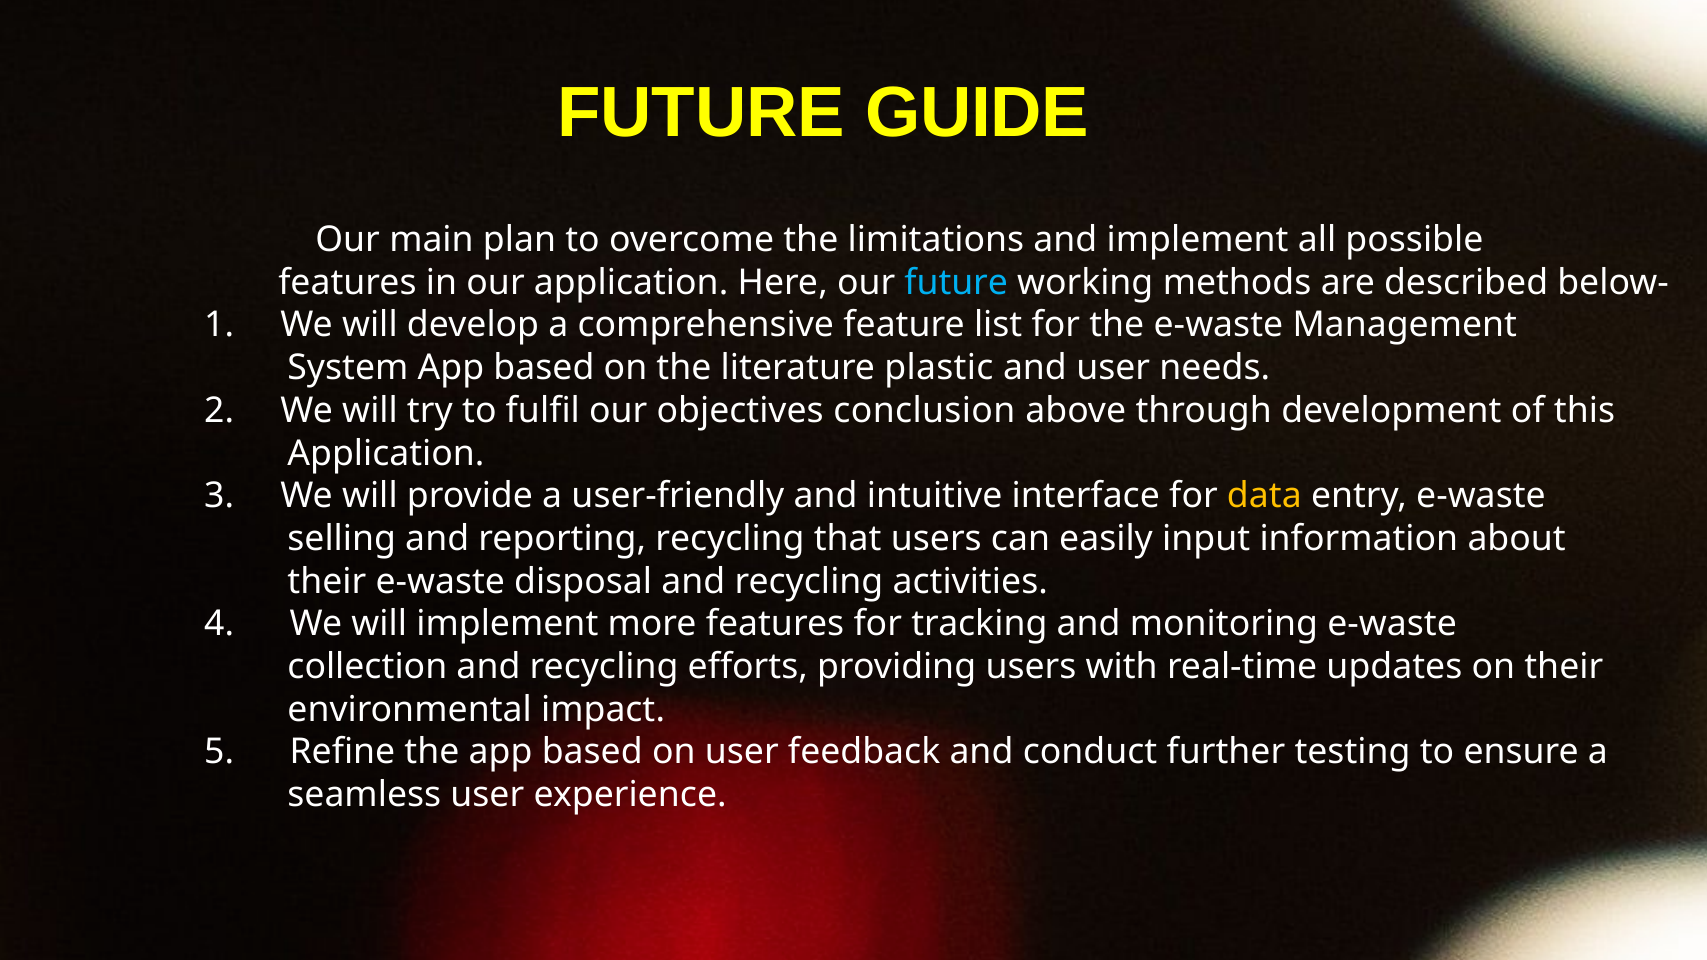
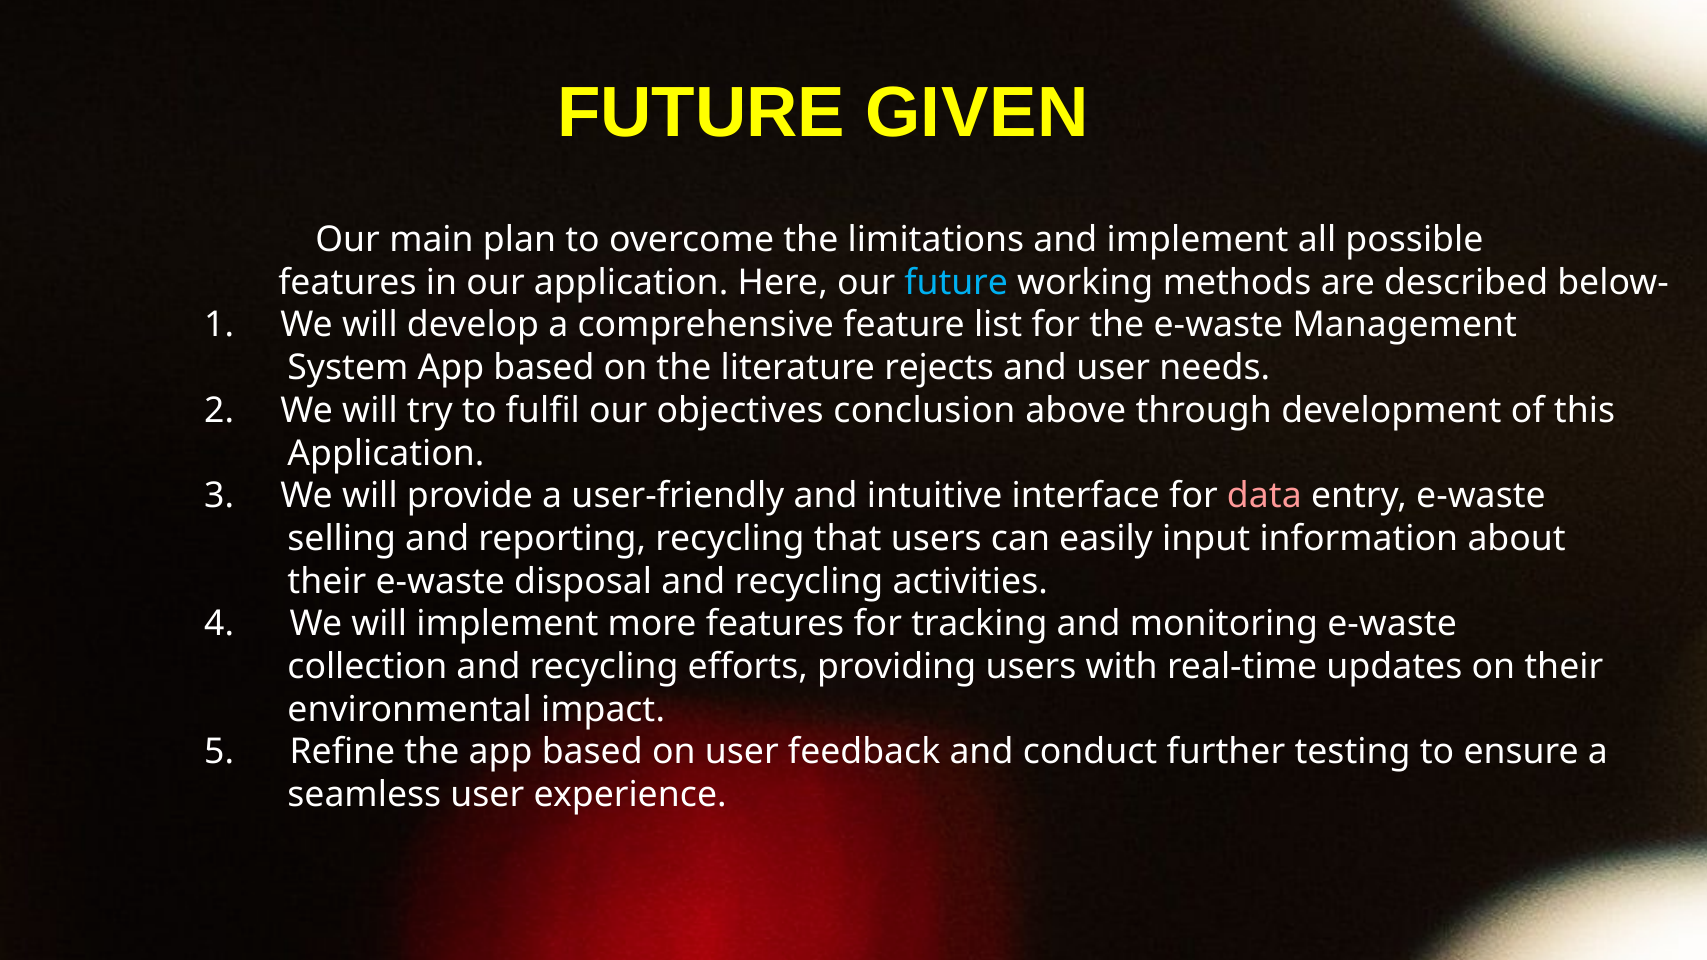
GUIDE: GUIDE -> GIVEN
plastic: plastic -> rejects
data colour: yellow -> pink
